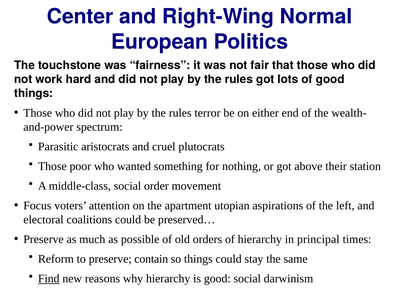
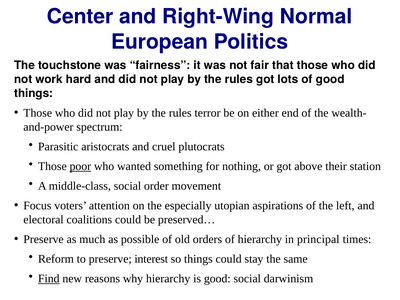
poor underline: none -> present
apartment: apartment -> especially
contain: contain -> interest
